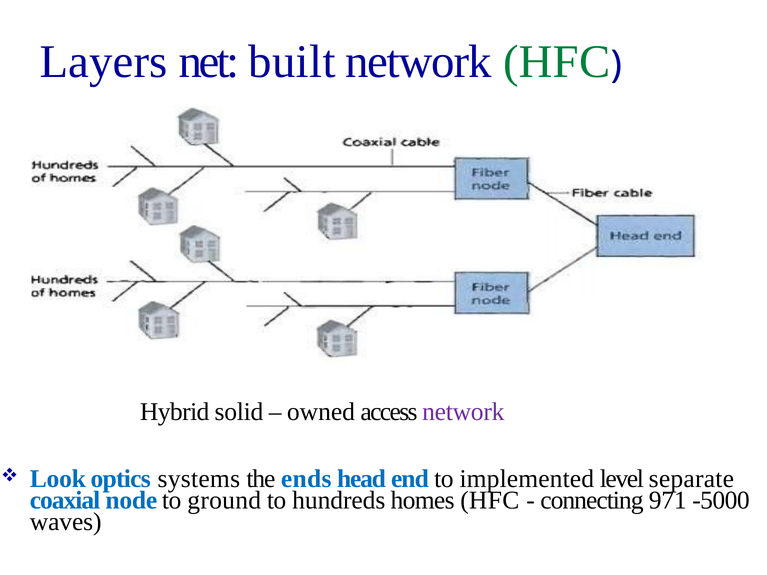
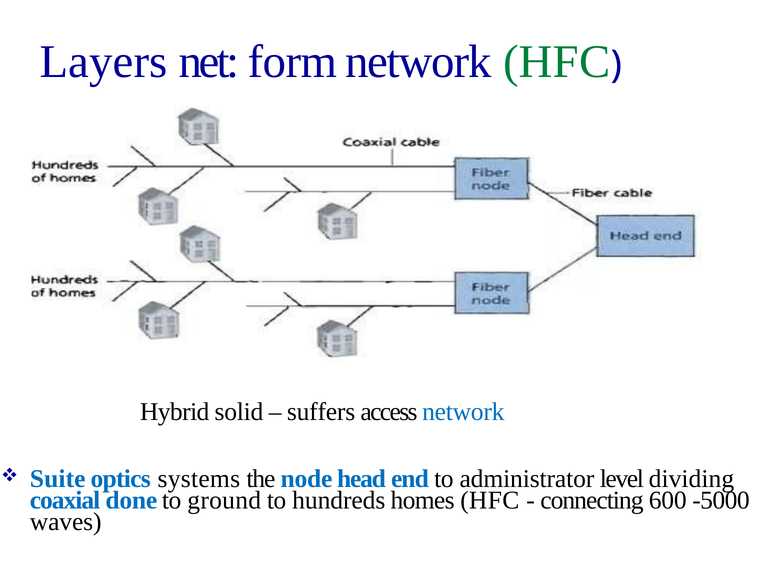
built: built -> form
owned: owned -> suffers
network at (463, 412) colour: purple -> blue
Look: Look -> Suite
ends: ends -> node
implemented: implemented -> administrator
separate: separate -> dividing
node: node -> done
971: 971 -> 600
